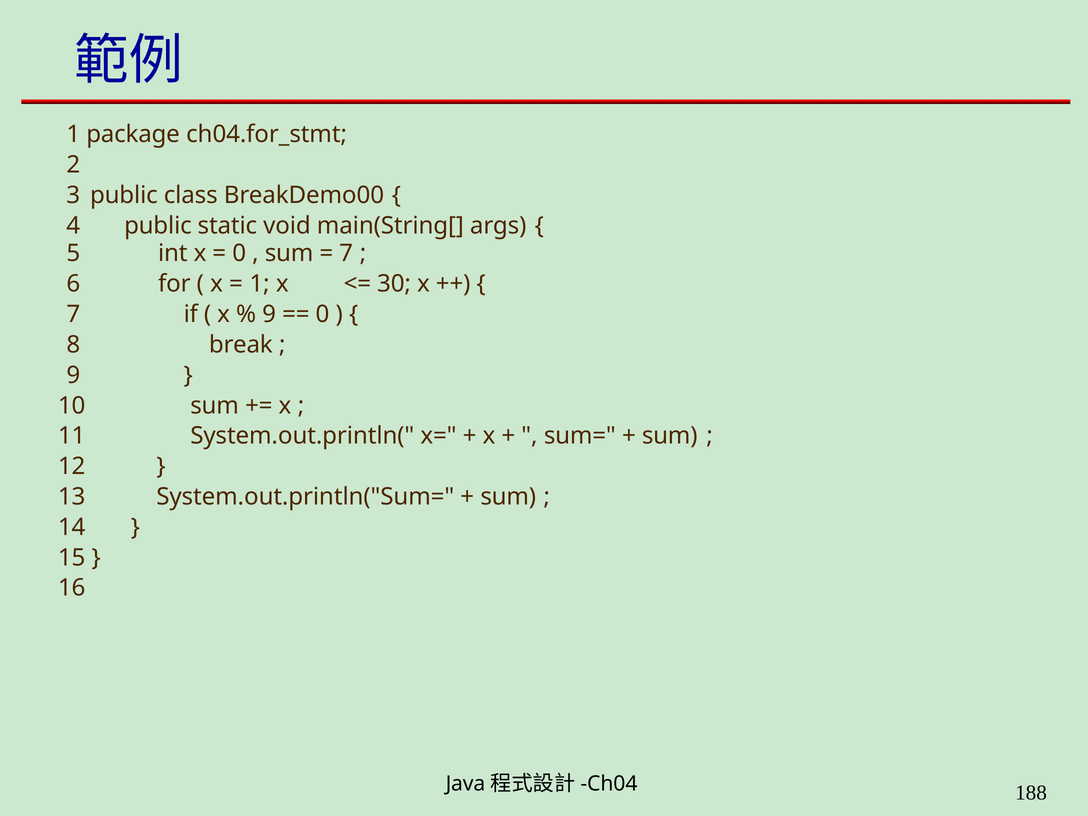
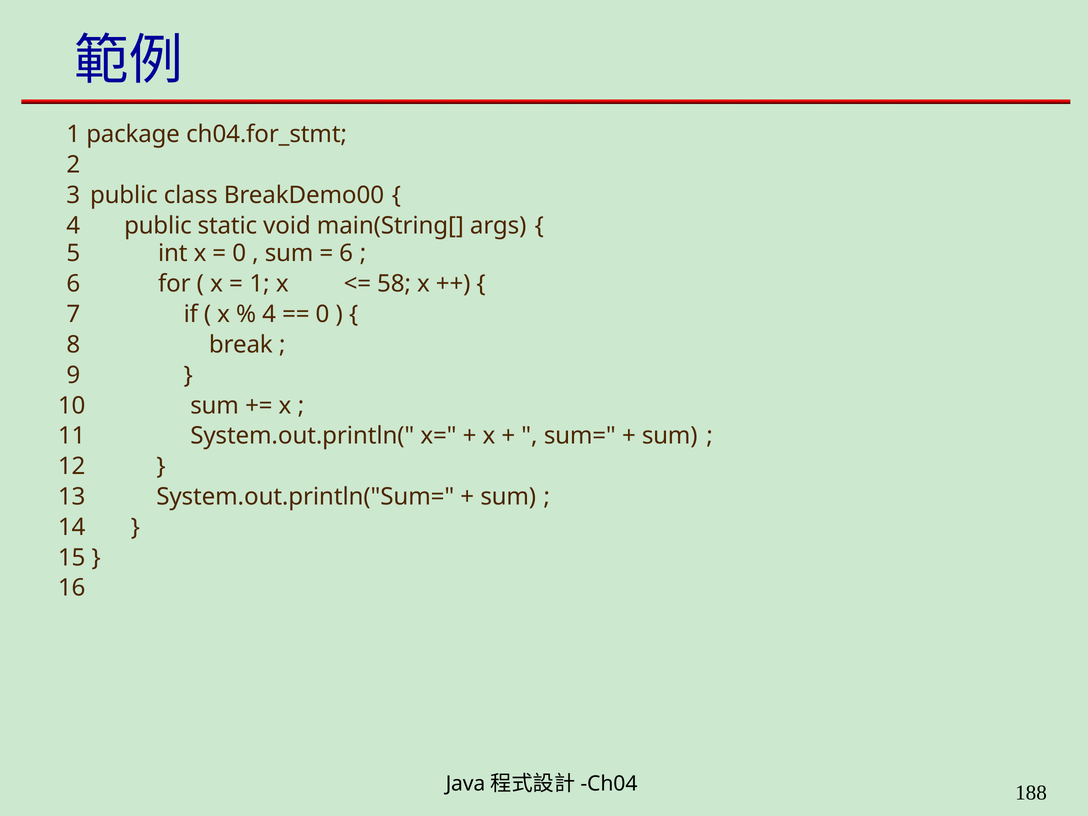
7 at (346, 253): 7 -> 6
30: 30 -> 58
9 at (269, 314): 9 -> 4
